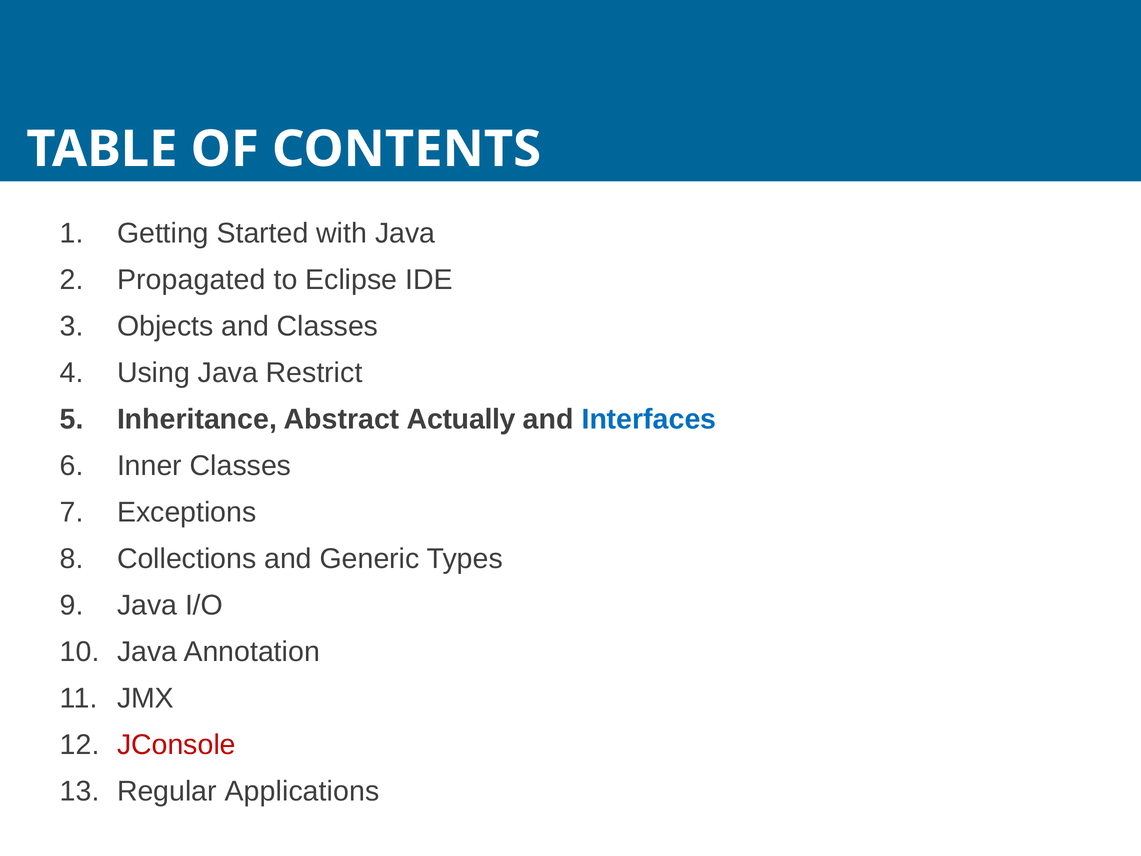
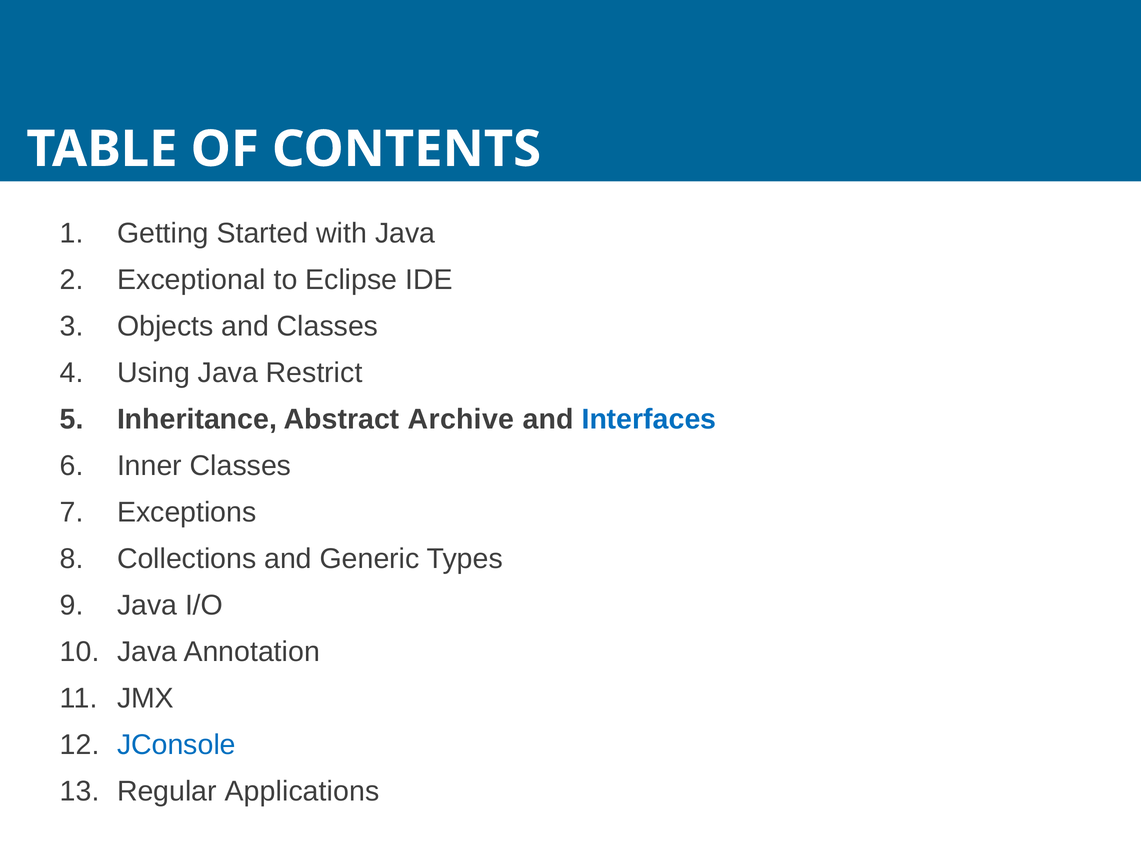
Propagated: Propagated -> Exceptional
Actually: Actually -> Archive
JConsole colour: red -> blue
